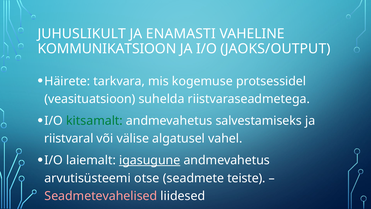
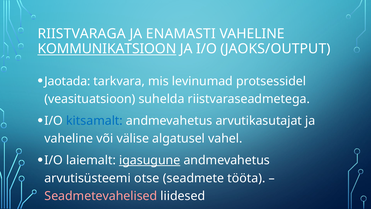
JUHUSLIKULT: JUHUSLIKULT -> RIISTVARAGA
KOMMUNIKATSIOON underline: none -> present
Häirete: Häirete -> Jaotada
kogemuse: kogemuse -> levinumad
kitsamalt colour: green -> blue
salvestamiseks: salvestamiseks -> arvutikasutajat
riistvaral at (69, 138): riistvaral -> vaheline
teiste: teiste -> tööta
